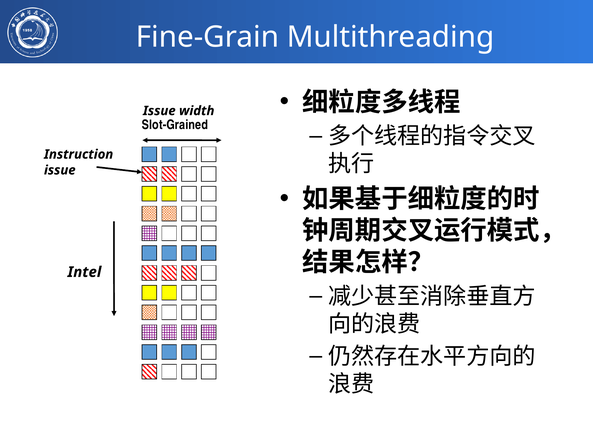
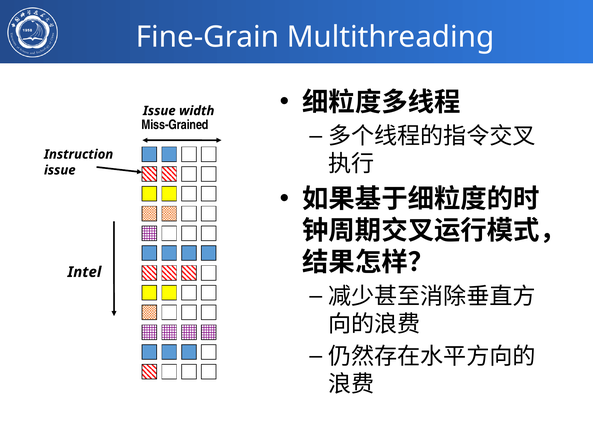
Slot-Grained: Slot-Grained -> Miss-Grained
